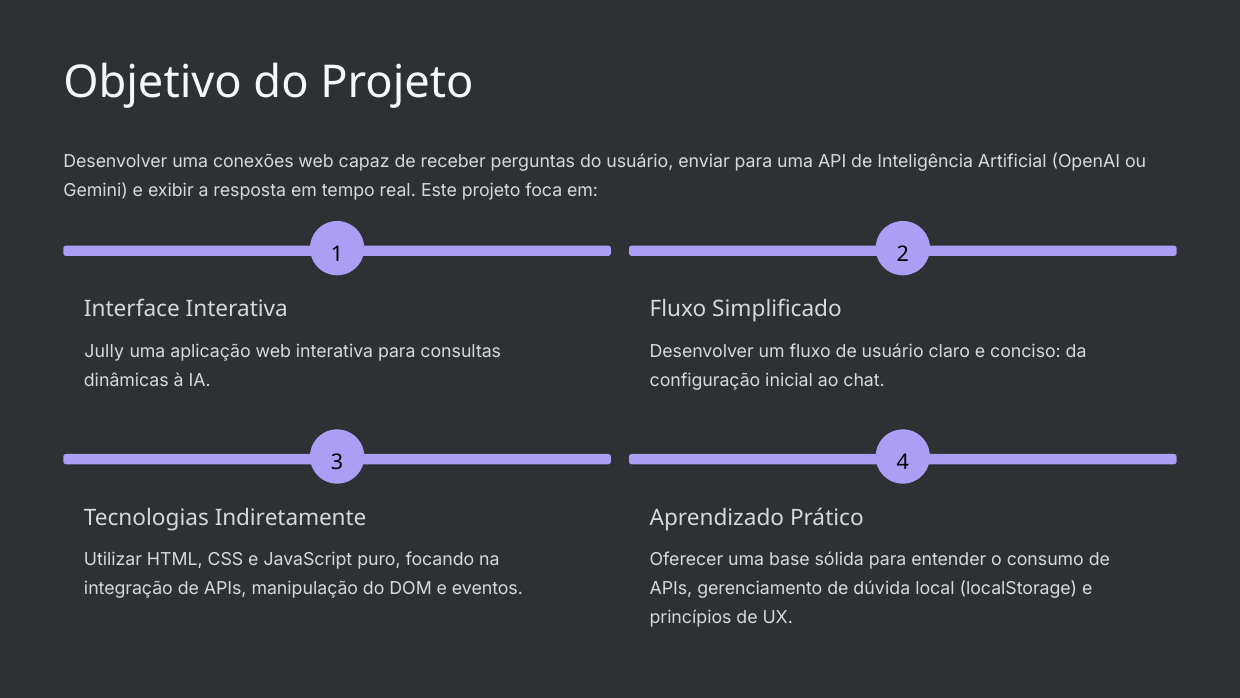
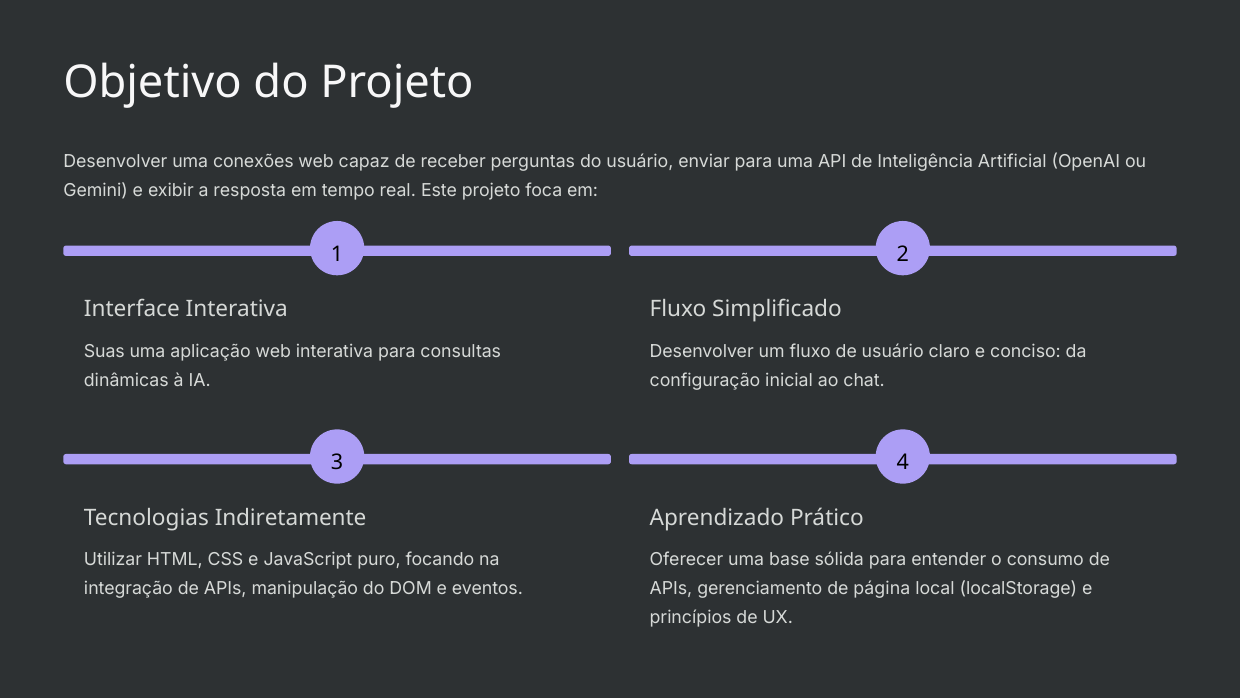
Jully: Jully -> Suas
dúvida: dúvida -> página
